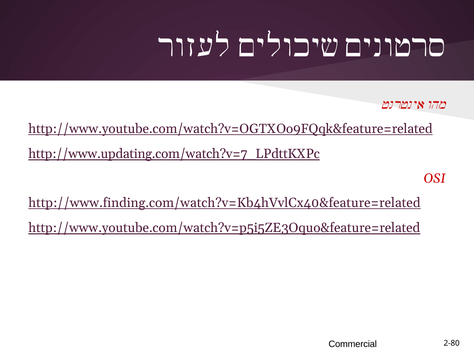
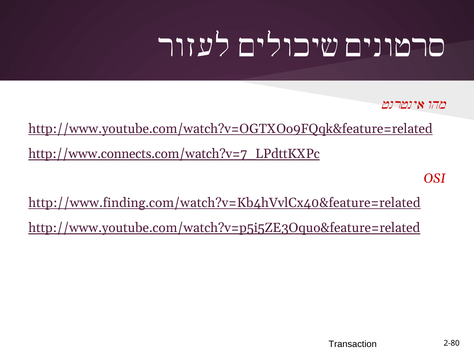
http://www.updating.com/watch?v=7_LPdttKXPc: http://www.updating.com/watch?v=7_LPdttKXPc -> http://www.connects.com/watch?v=7_LPdttKXPc
Commercial: Commercial -> Transaction
